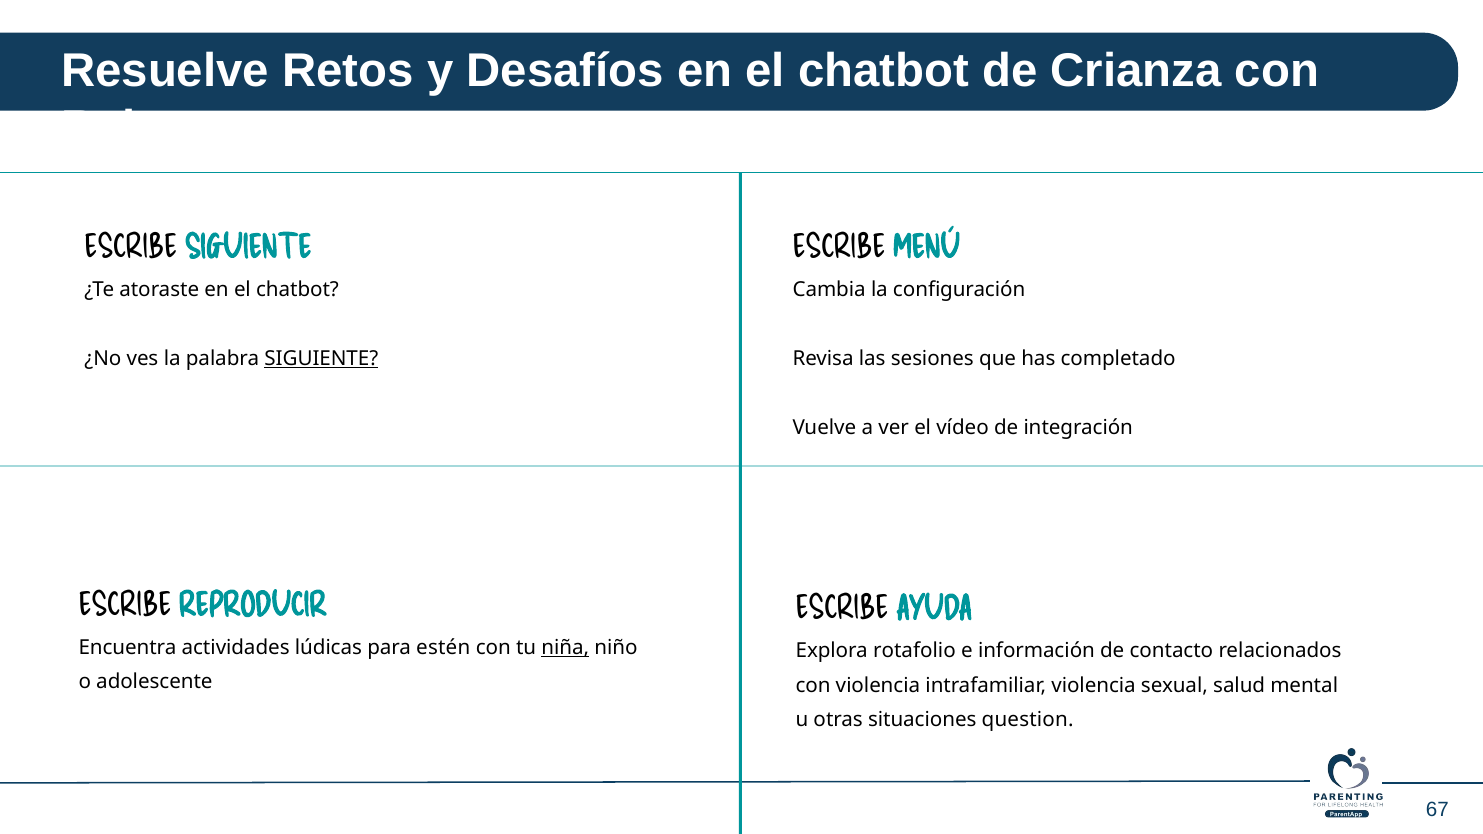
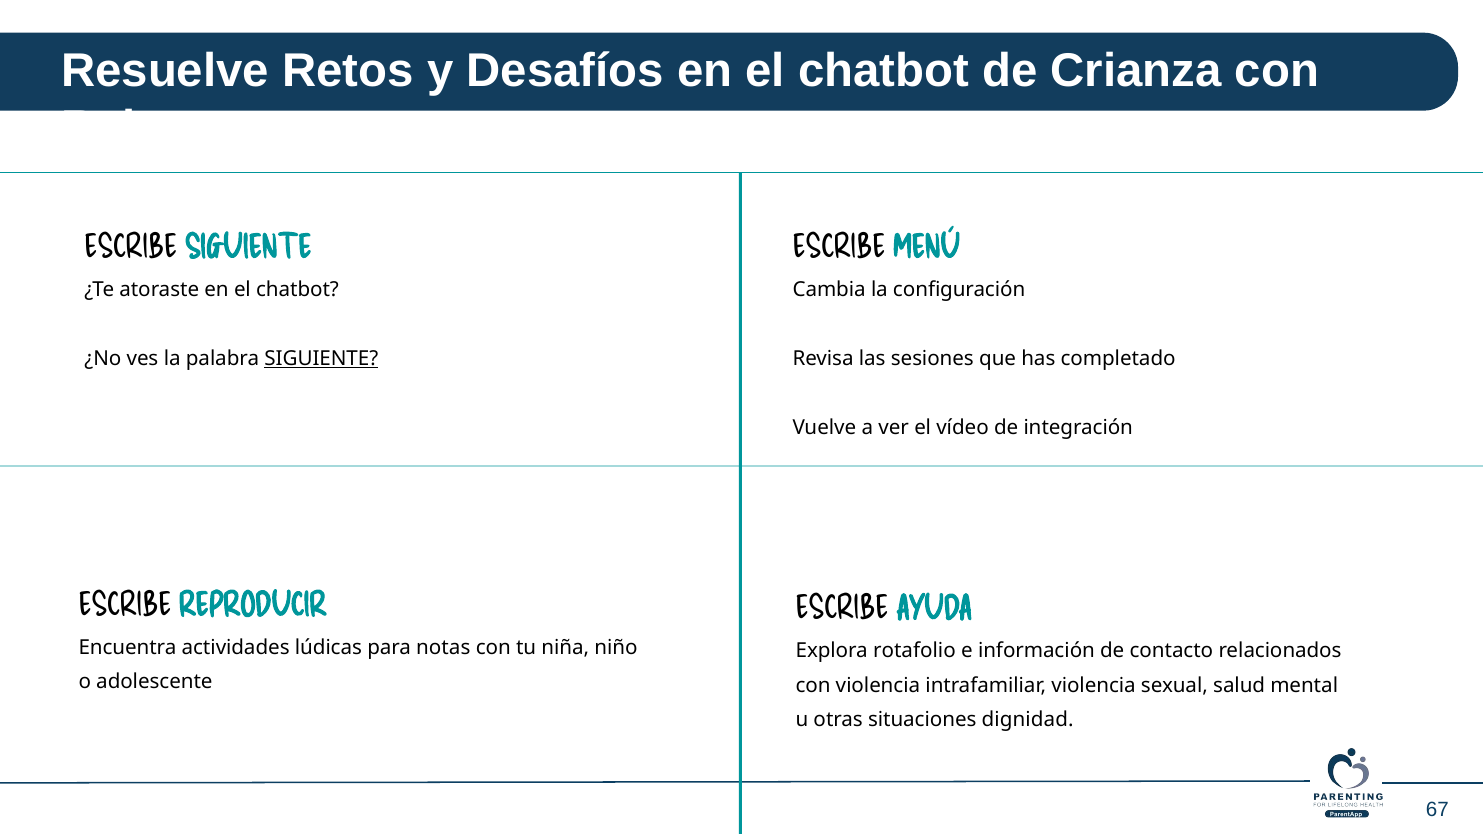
estén: estén -> notas
niña underline: present -> none
question: question -> dignidad
